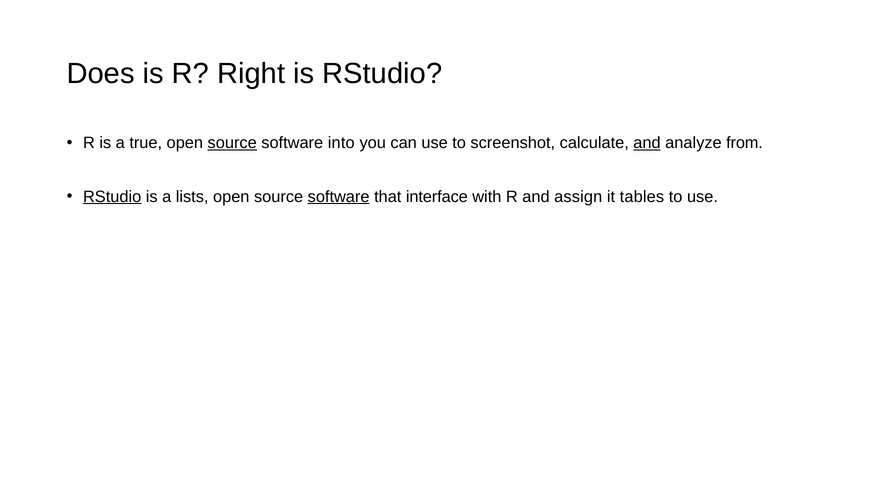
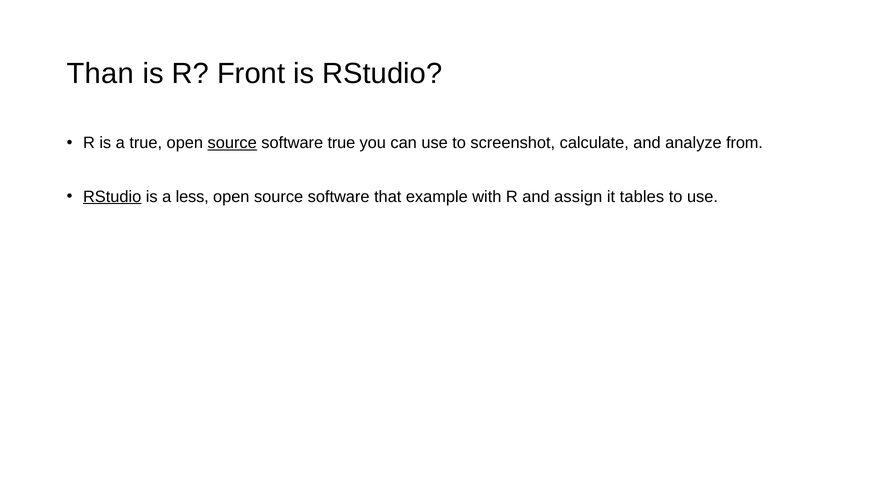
Does: Does -> Than
Right: Right -> Front
software into: into -> true
and at (647, 143) underline: present -> none
lists: lists -> less
software at (339, 197) underline: present -> none
interface: interface -> example
